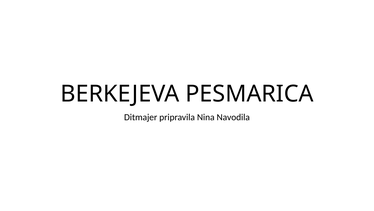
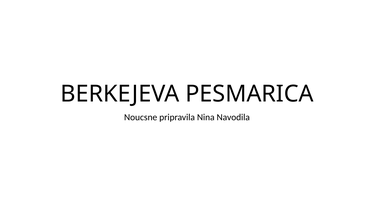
Ditmajer: Ditmajer -> Noucsne
